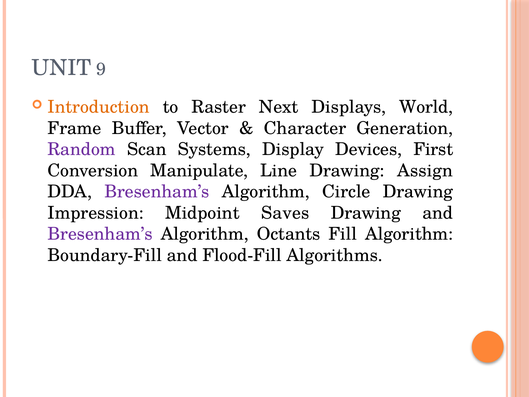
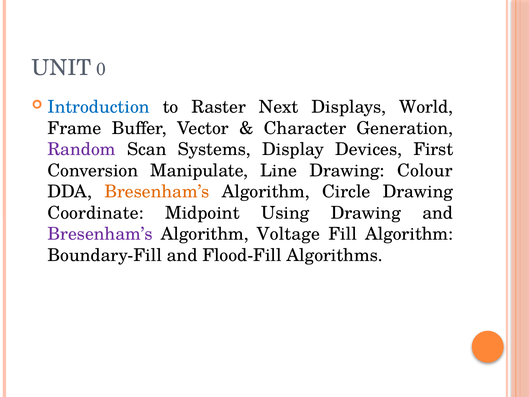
9: 9 -> 0
Introduction colour: orange -> blue
Assign: Assign -> Colour
Bresenham’s at (157, 192) colour: purple -> orange
Impression: Impression -> Coordinate
Saves: Saves -> Using
Octants: Octants -> Voltage
